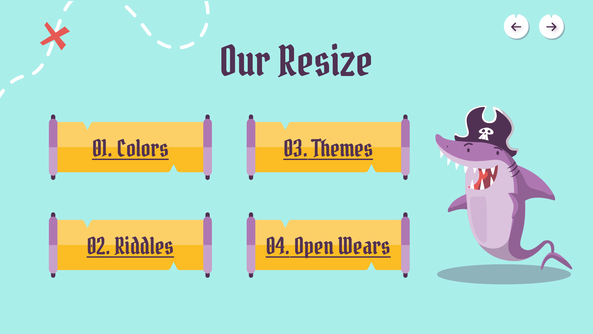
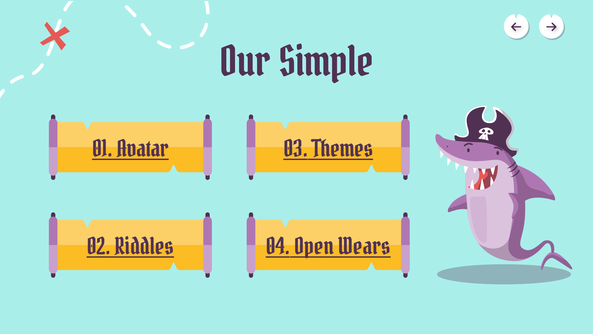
Resize: Resize -> Simple
Colors: Colors -> Avatar
